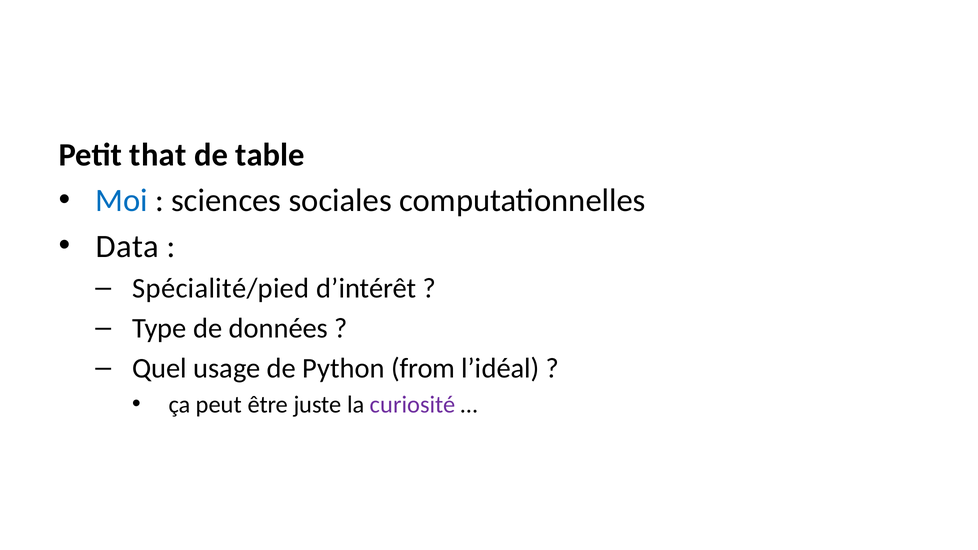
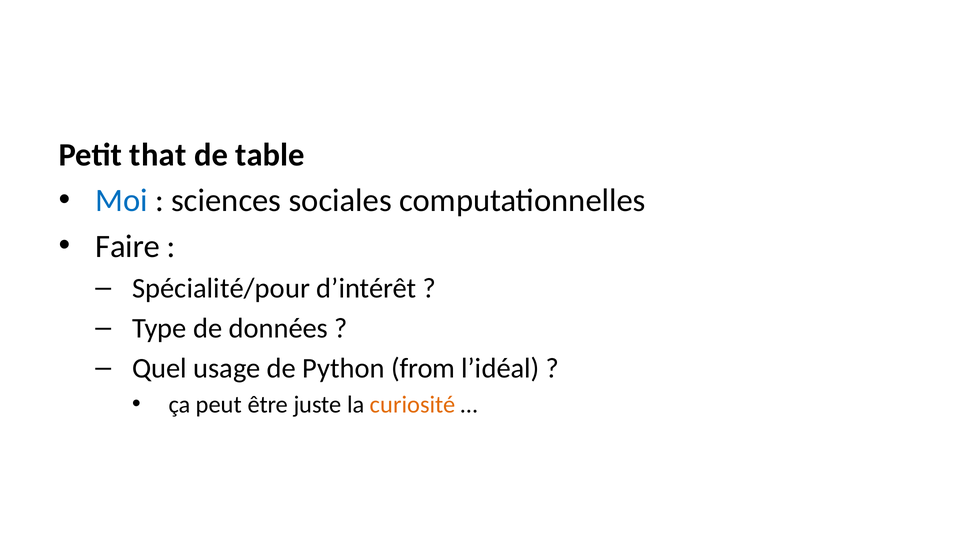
Data: Data -> Faire
Spécialité/pied: Spécialité/pied -> Spécialité/pour
curiosité colour: purple -> orange
